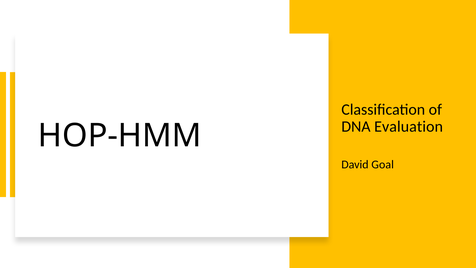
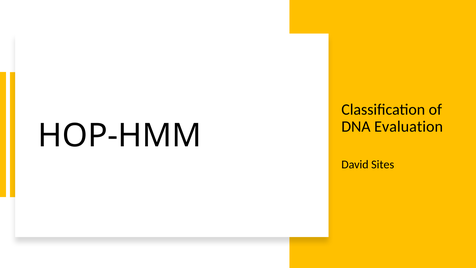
Goal: Goal -> Sites
